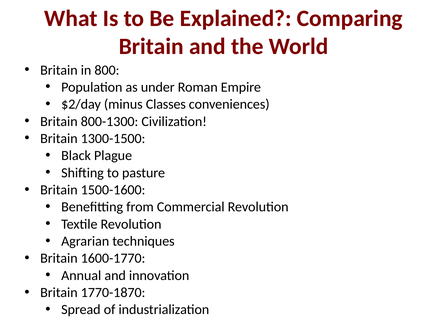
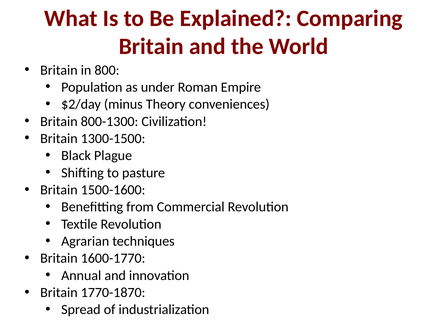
Classes: Classes -> Theory
